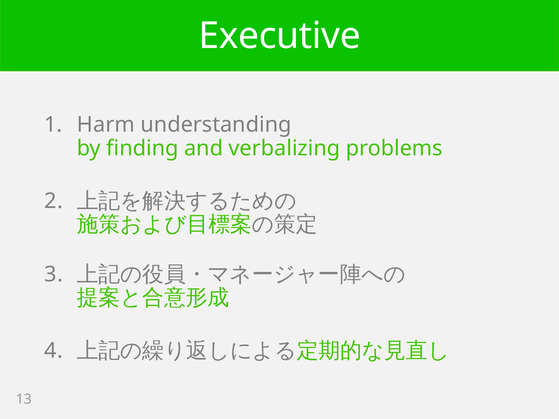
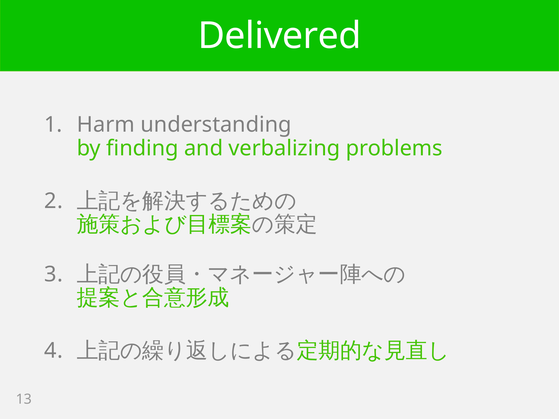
Executive: Executive -> Delivered
